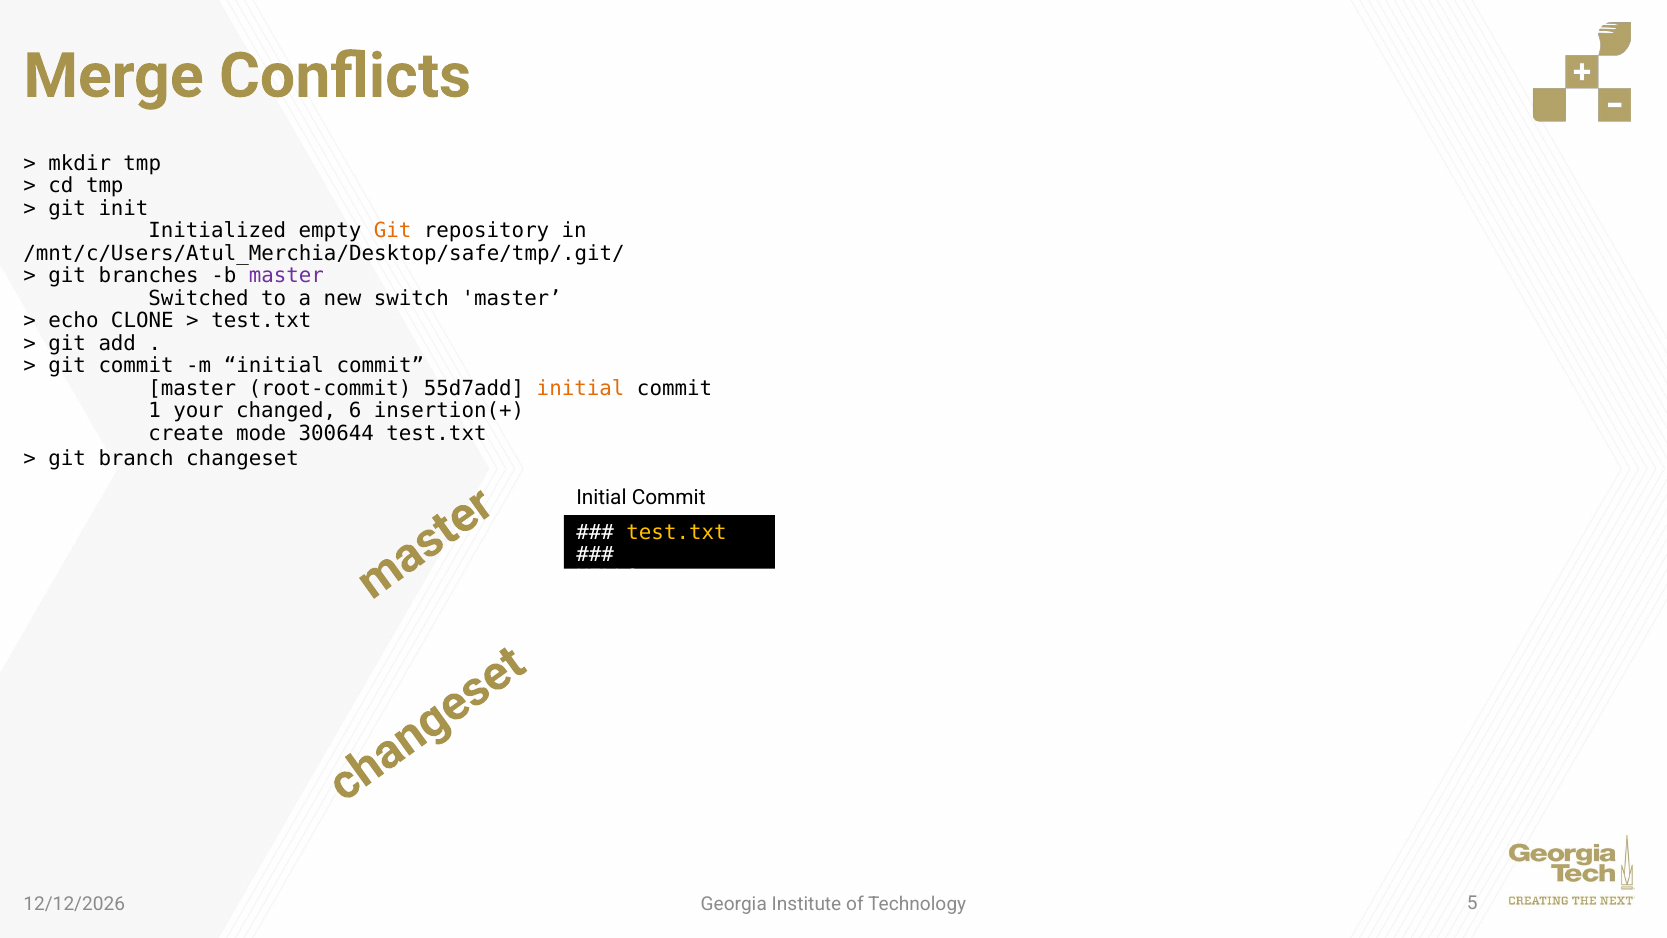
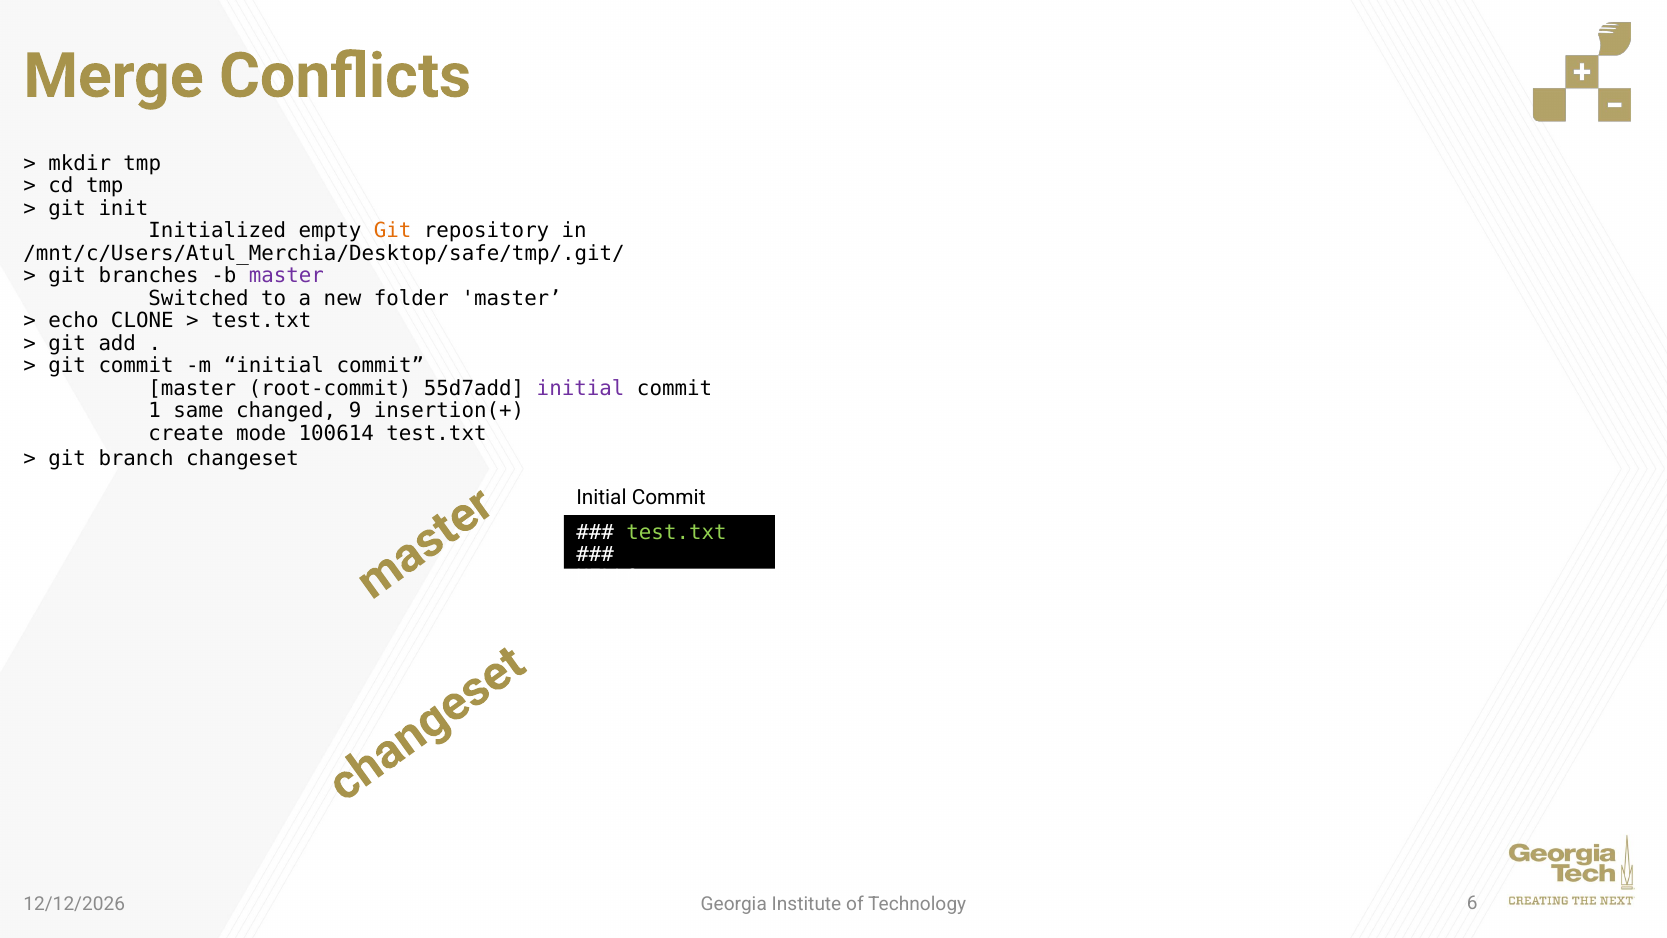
switch: switch -> folder
initial at (581, 388) colour: orange -> purple
your: your -> same
6: 6 -> 9
300644: 300644 -> 100614
test.txt at (677, 532) colour: yellow -> light green
5: 5 -> 6
